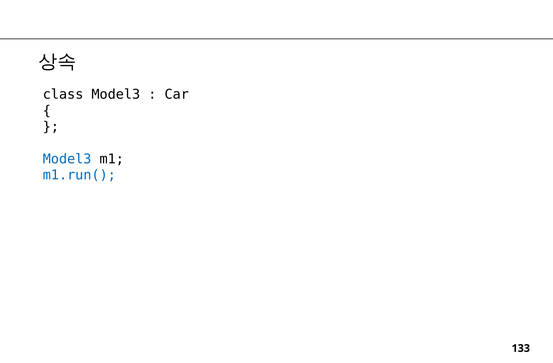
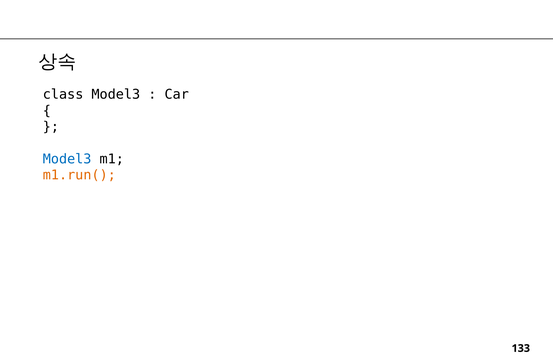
m1.run( colour: blue -> orange
